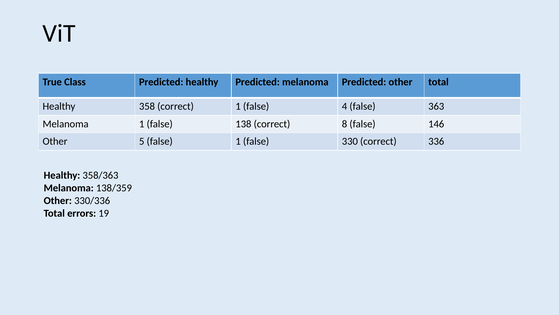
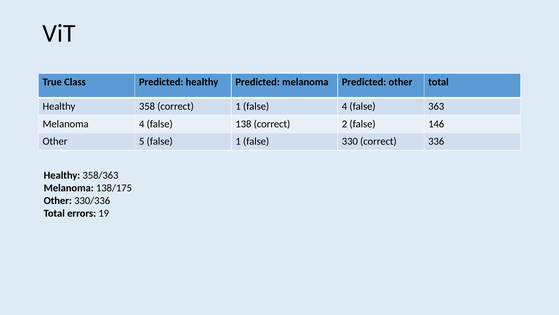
Melanoma 1: 1 -> 4
8: 8 -> 2
138/359: 138/359 -> 138/175
